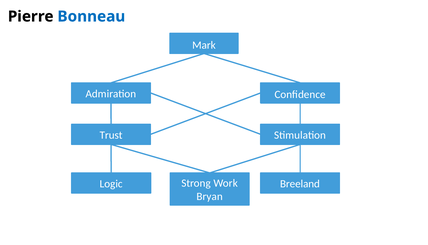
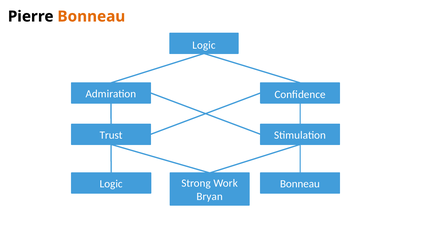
Bonneau at (91, 16) colour: blue -> orange
Mark at (204, 45): Mark -> Logic
Logic Breeland: Breeland -> Bonneau
